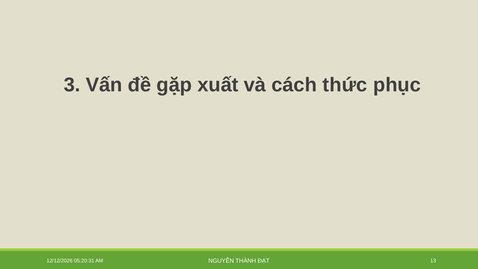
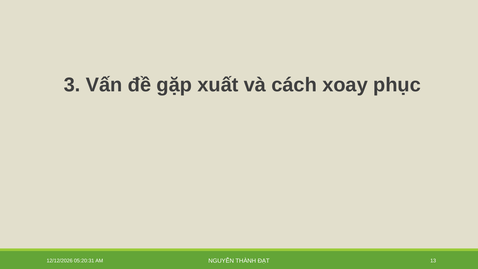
thức: thức -> xoay
